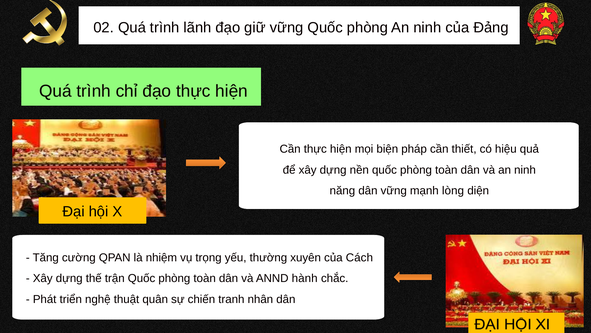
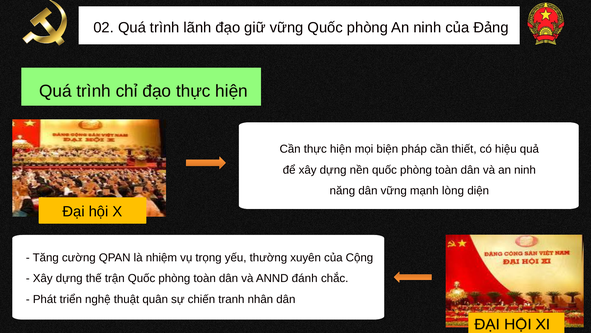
Cách: Cách -> Cộng
hành: hành -> đánh
